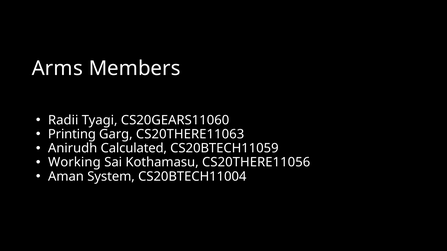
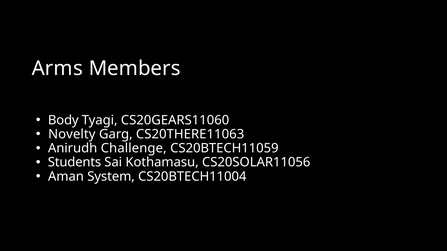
Radii: Radii -> Body
Printing: Printing -> Novelty
Calculated: Calculated -> Challenge
Working: Working -> Students
CS20THERE11056: CS20THERE11056 -> CS20SOLAR11056
